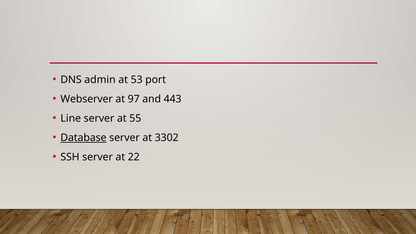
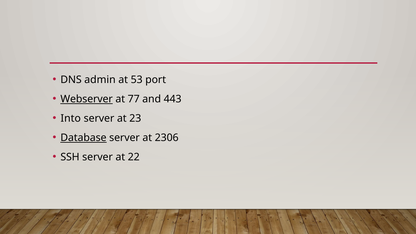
Webserver underline: none -> present
97: 97 -> 77
Line: Line -> Into
55: 55 -> 23
3302: 3302 -> 2306
